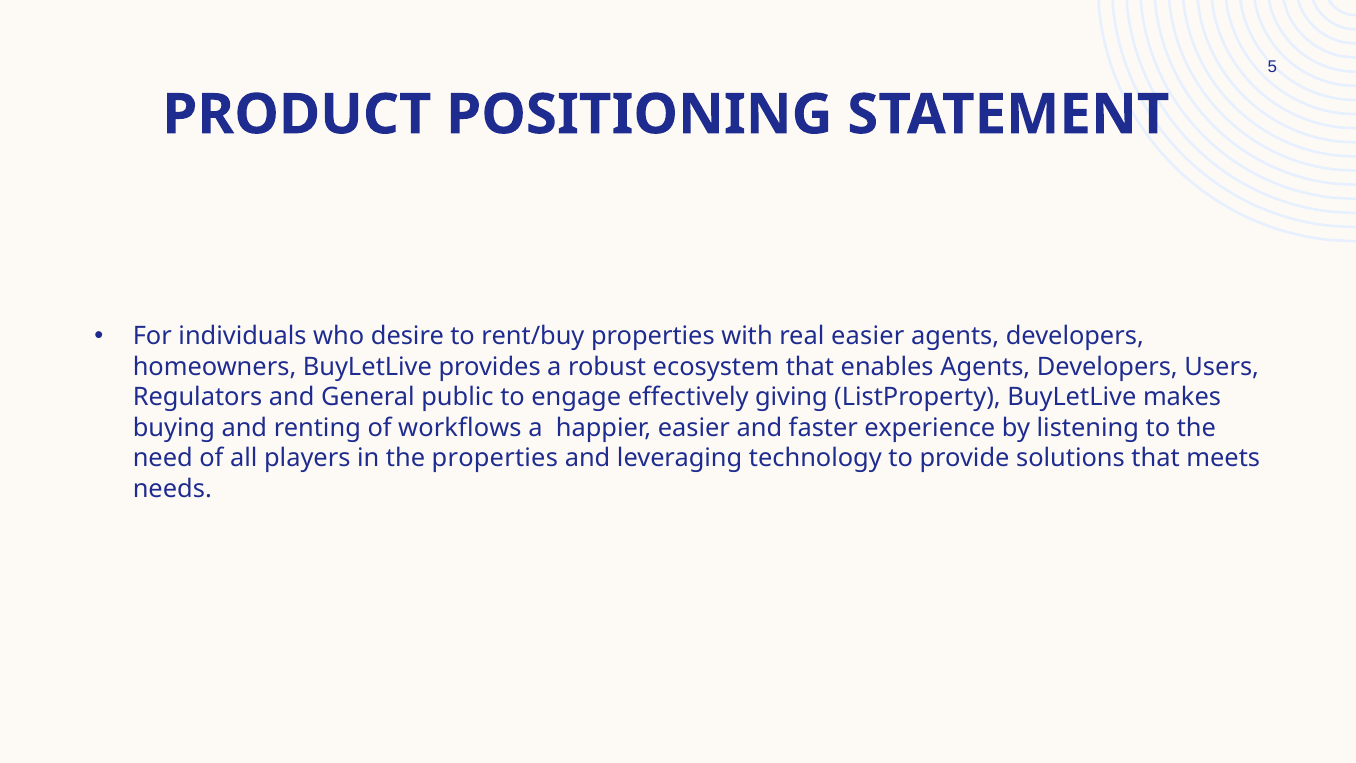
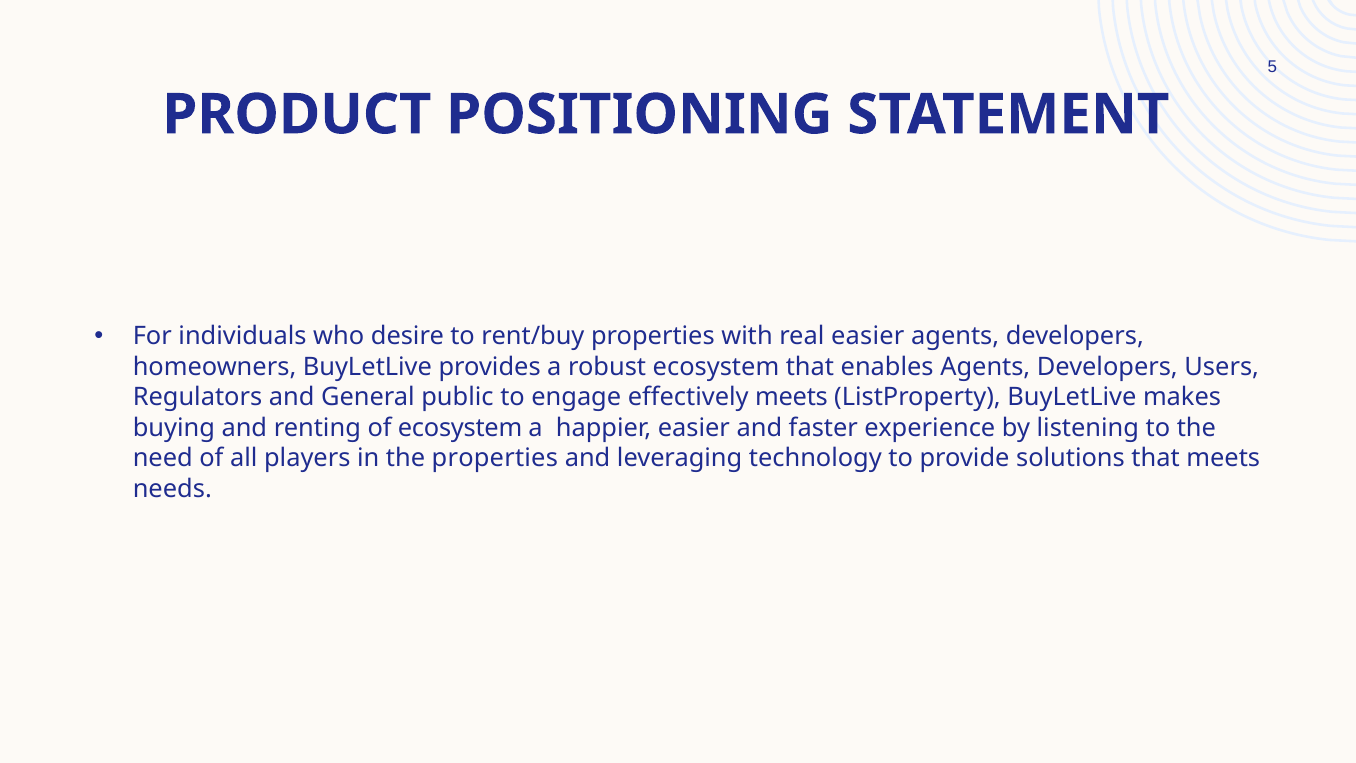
effectively giving: giving -> meets
of workflows: workflows -> ecosystem
